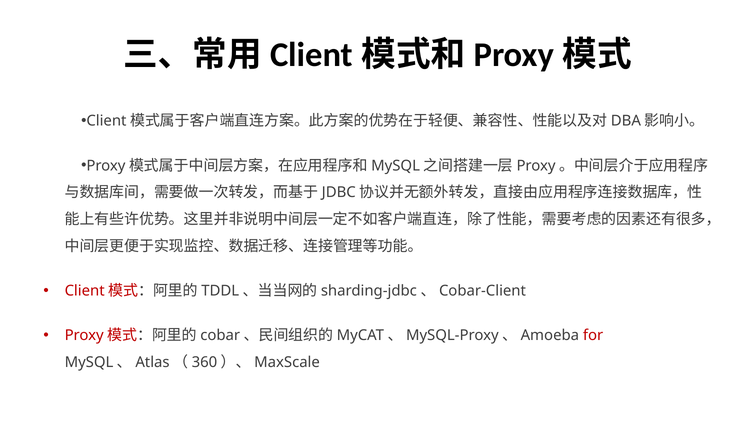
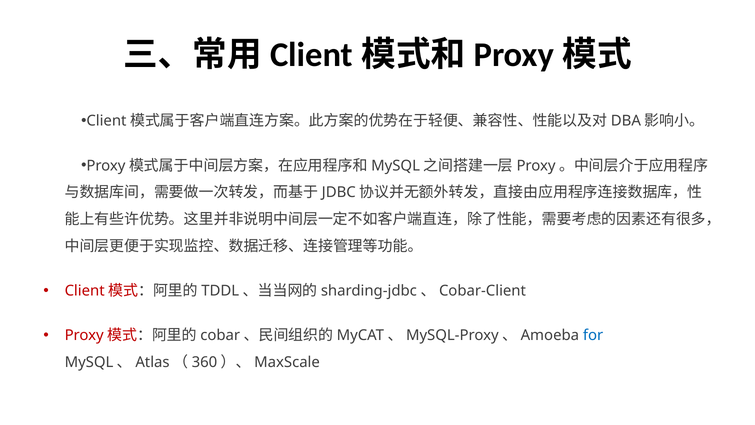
for colour: red -> blue
